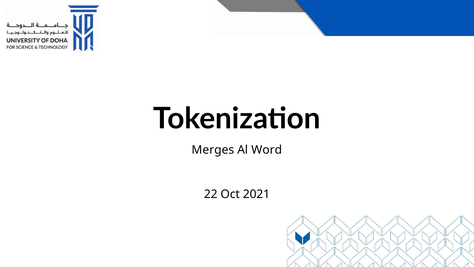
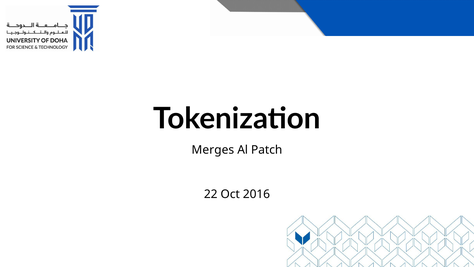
Word: Word -> Patch
2021: 2021 -> 2016
